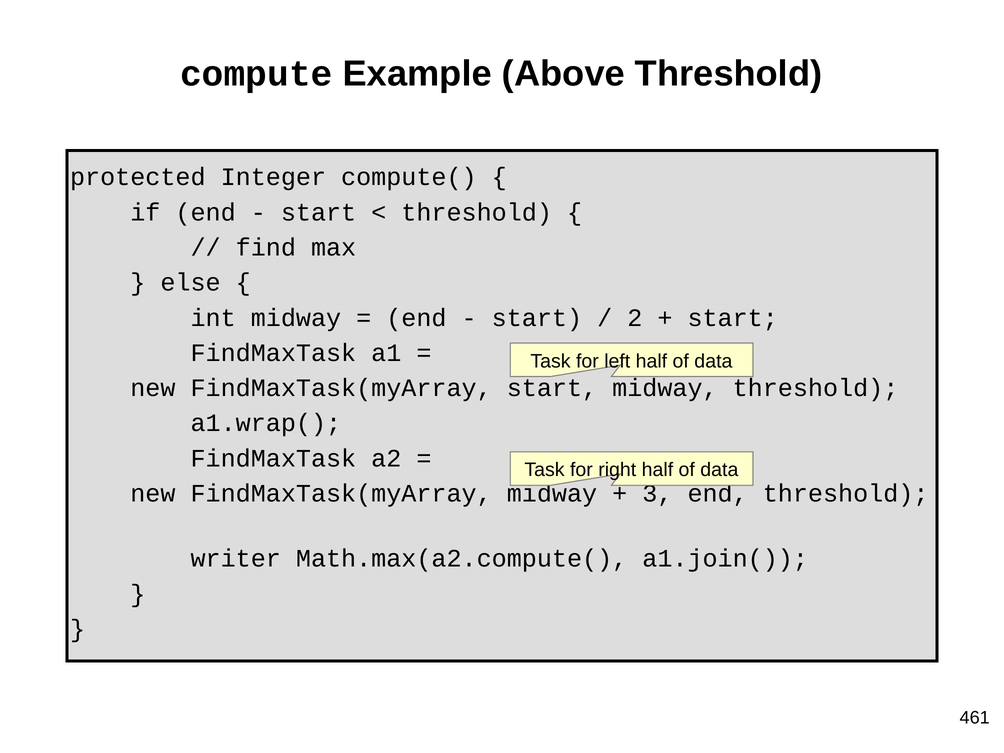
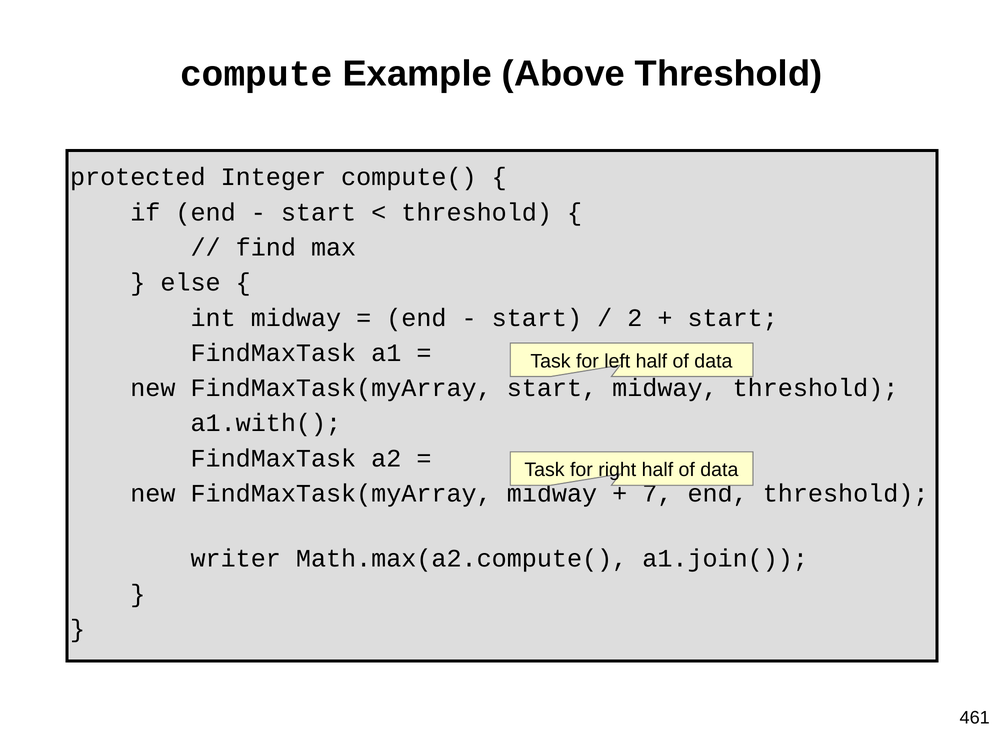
a1.wrap(: a1.wrap( -> a1.with(
3: 3 -> 7
